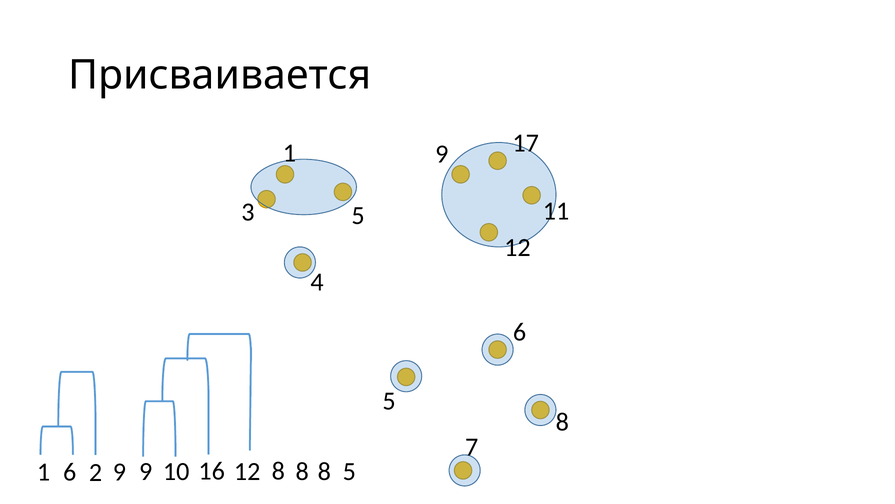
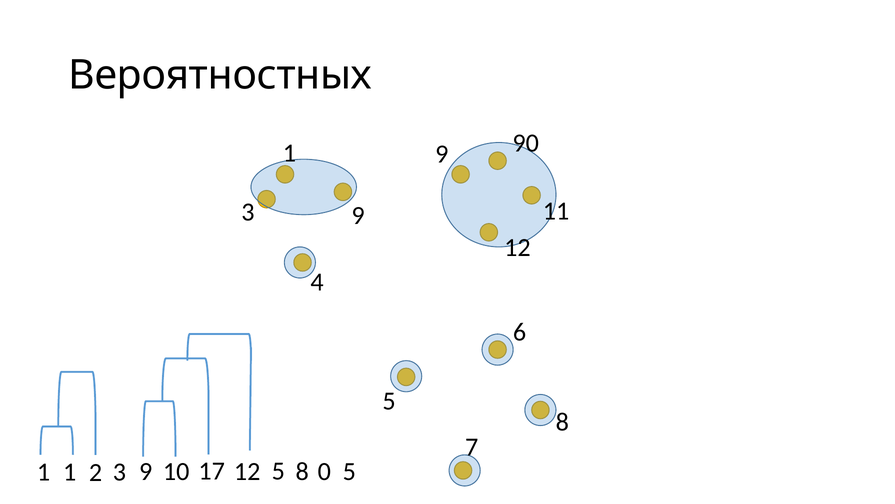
Присваивается: Присваивается -> Вероятностных
17: 17 -> 90
3 5: 5 -> 9
1 6: 6 -> 1
2 9: 9 -> 3
16: 16 -> 17
12 8: 8 -> 5
8 at (324, 471): 8 -> 0
